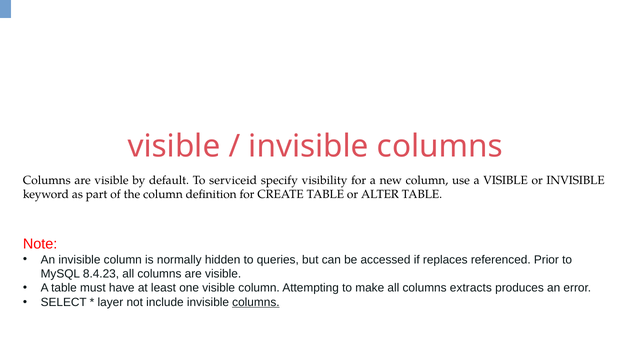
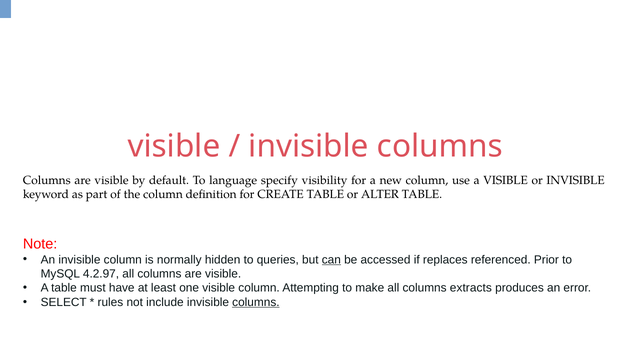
serviceid: serviceid -> language
can underline: none -> present
8.4.23: 8.4.23 -> 4.2.97
layer: layer -> rules
